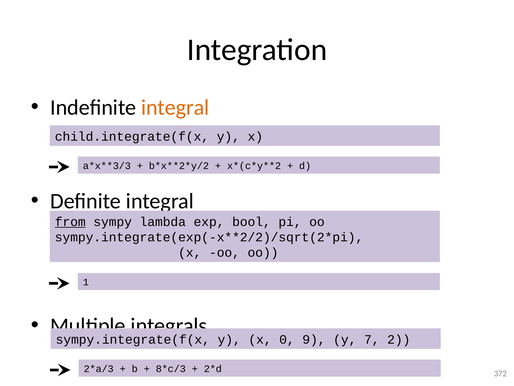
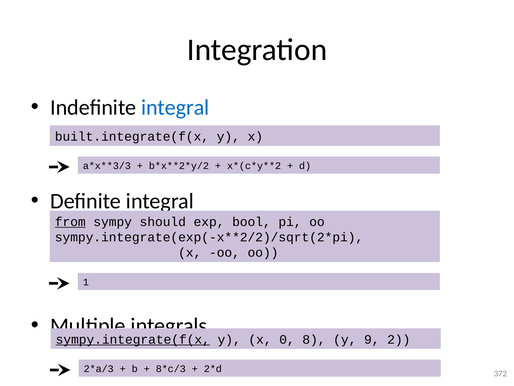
integral at (175, 107) colour: orange -> blue
child.integrate(f(x: child.integrate(f(x -> built.integrate(f(x
lambda: lambda -> should
sympy.integrate(f(x underline: none -> present
9: 9 -> 8
7: 7 -> 9
